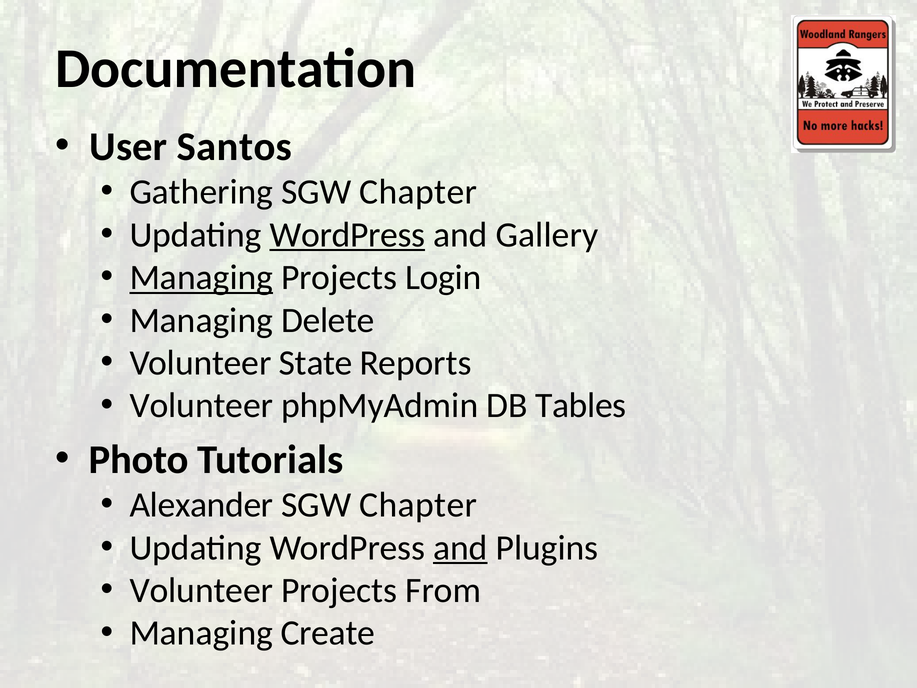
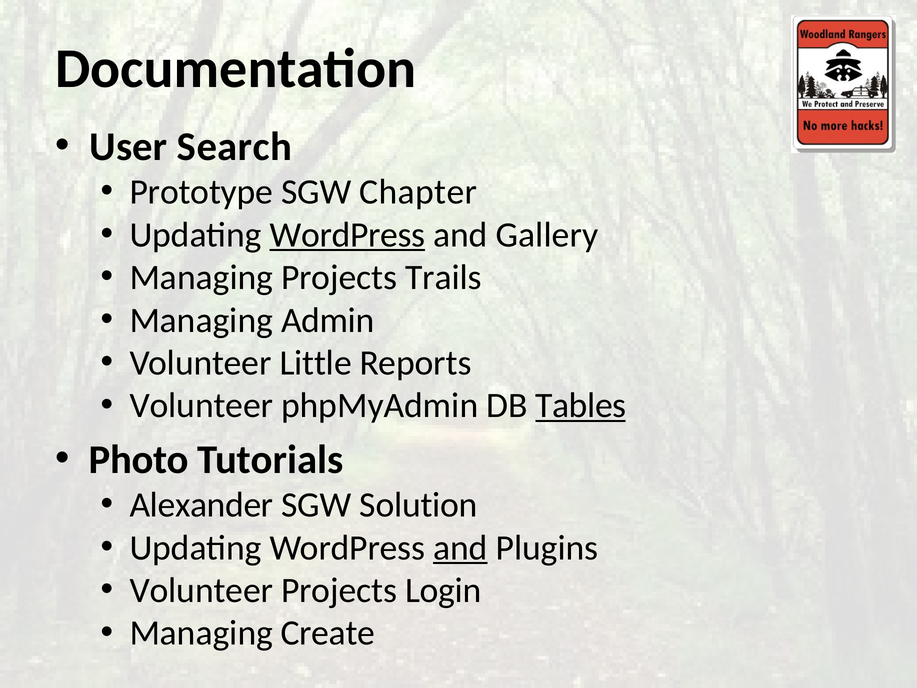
Santos: Santos -> Search
Gathering: Gathering -> Prototype
Managing at (201, 277) underline: present -> none
Login: Login -> Trails
Delete: Delete -> Admin
State: State -> Little
Tables underline: none -> present
Chapter at (418, 505): Chapter -> Solution
From: From -> Login
